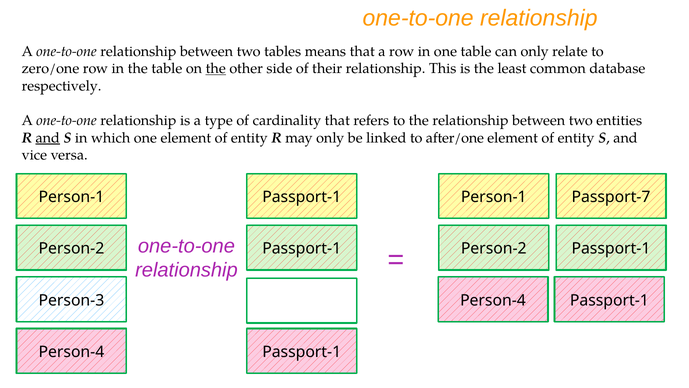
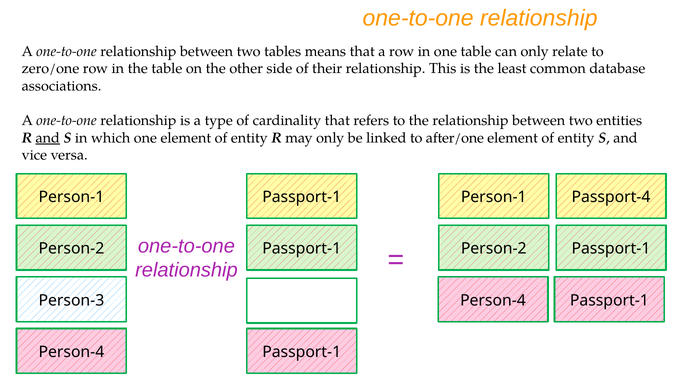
the at (216, 69) underline: present -> none
respectively: respectively -> associations
Passport-7: Passport-7 -> Passport-4
